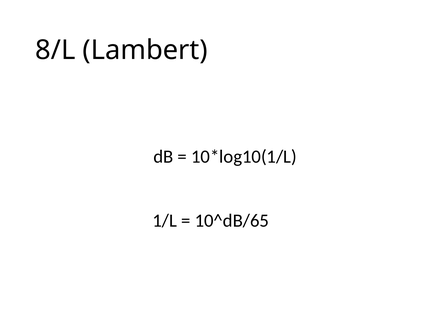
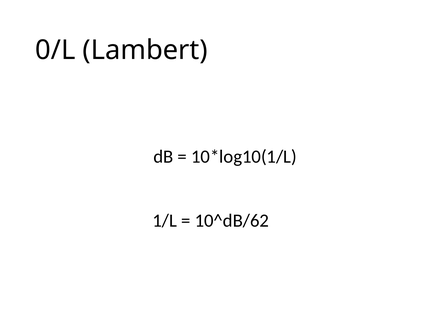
8/L: 8/L -> 0/L
10^dB/65: 10^dB/65 -> 10^dB/62
